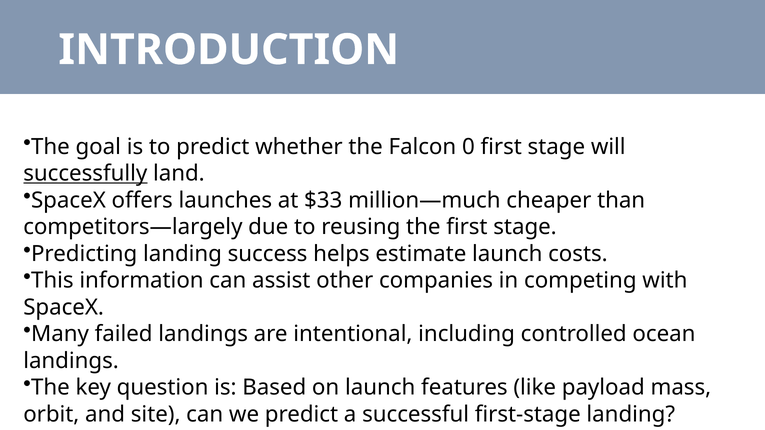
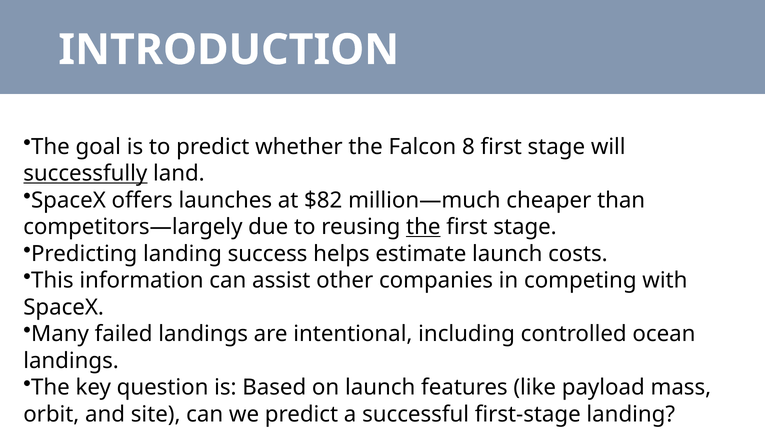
0: 0 -> 8
$33: $33 -> $82
the at (423, 227) underline: none -> present
